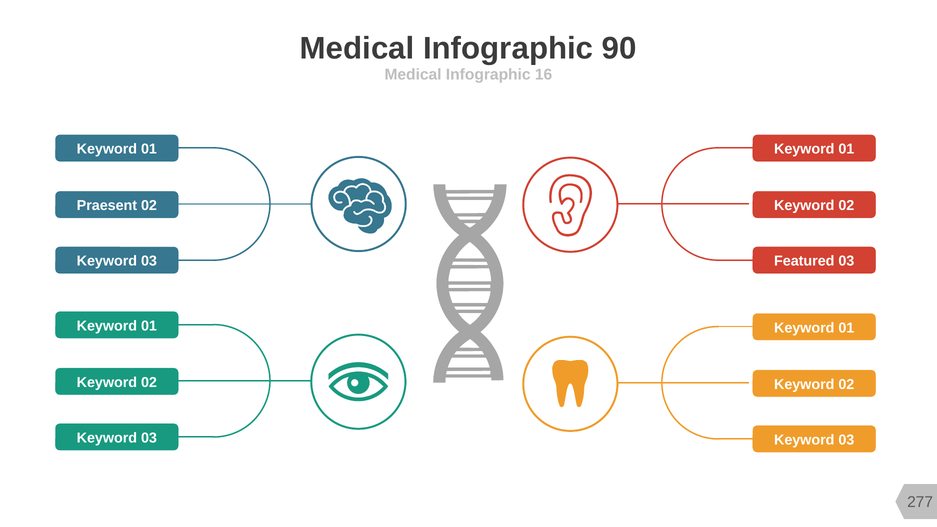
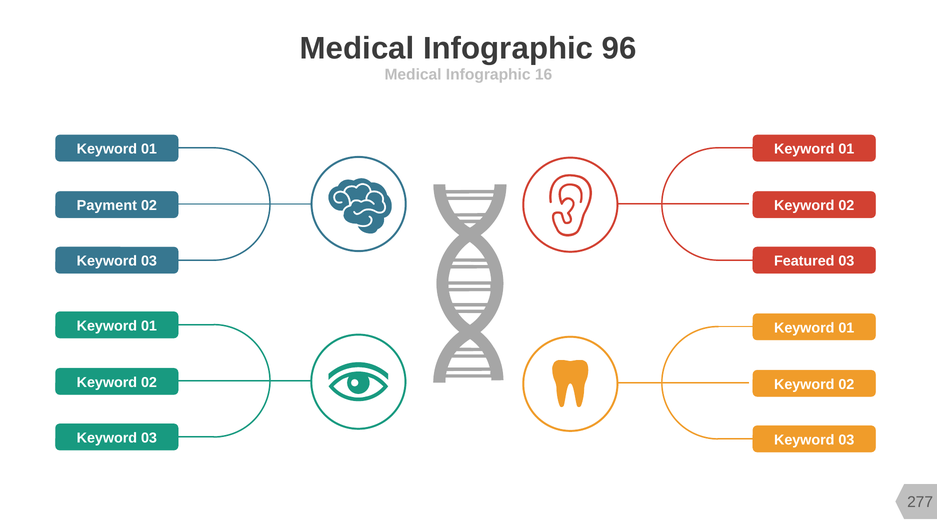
90: 90 -> 96
Praesent: Praesent -> Payment
